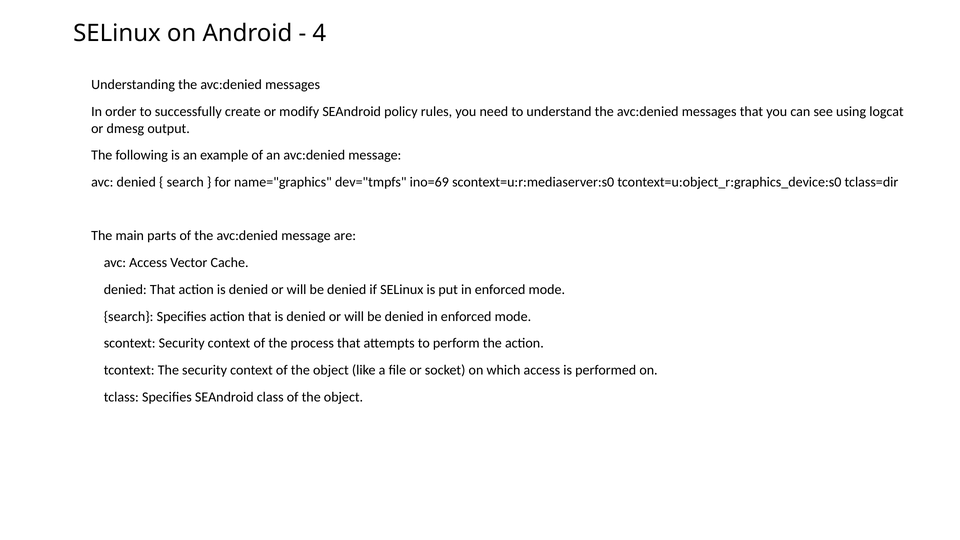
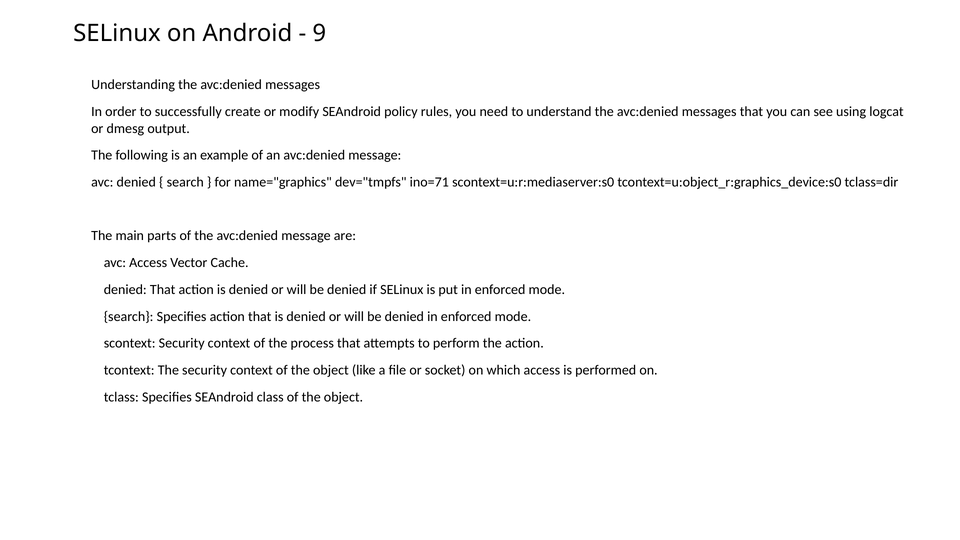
4: 4 -> 9
ino=69: ino=69 -> ino=71
